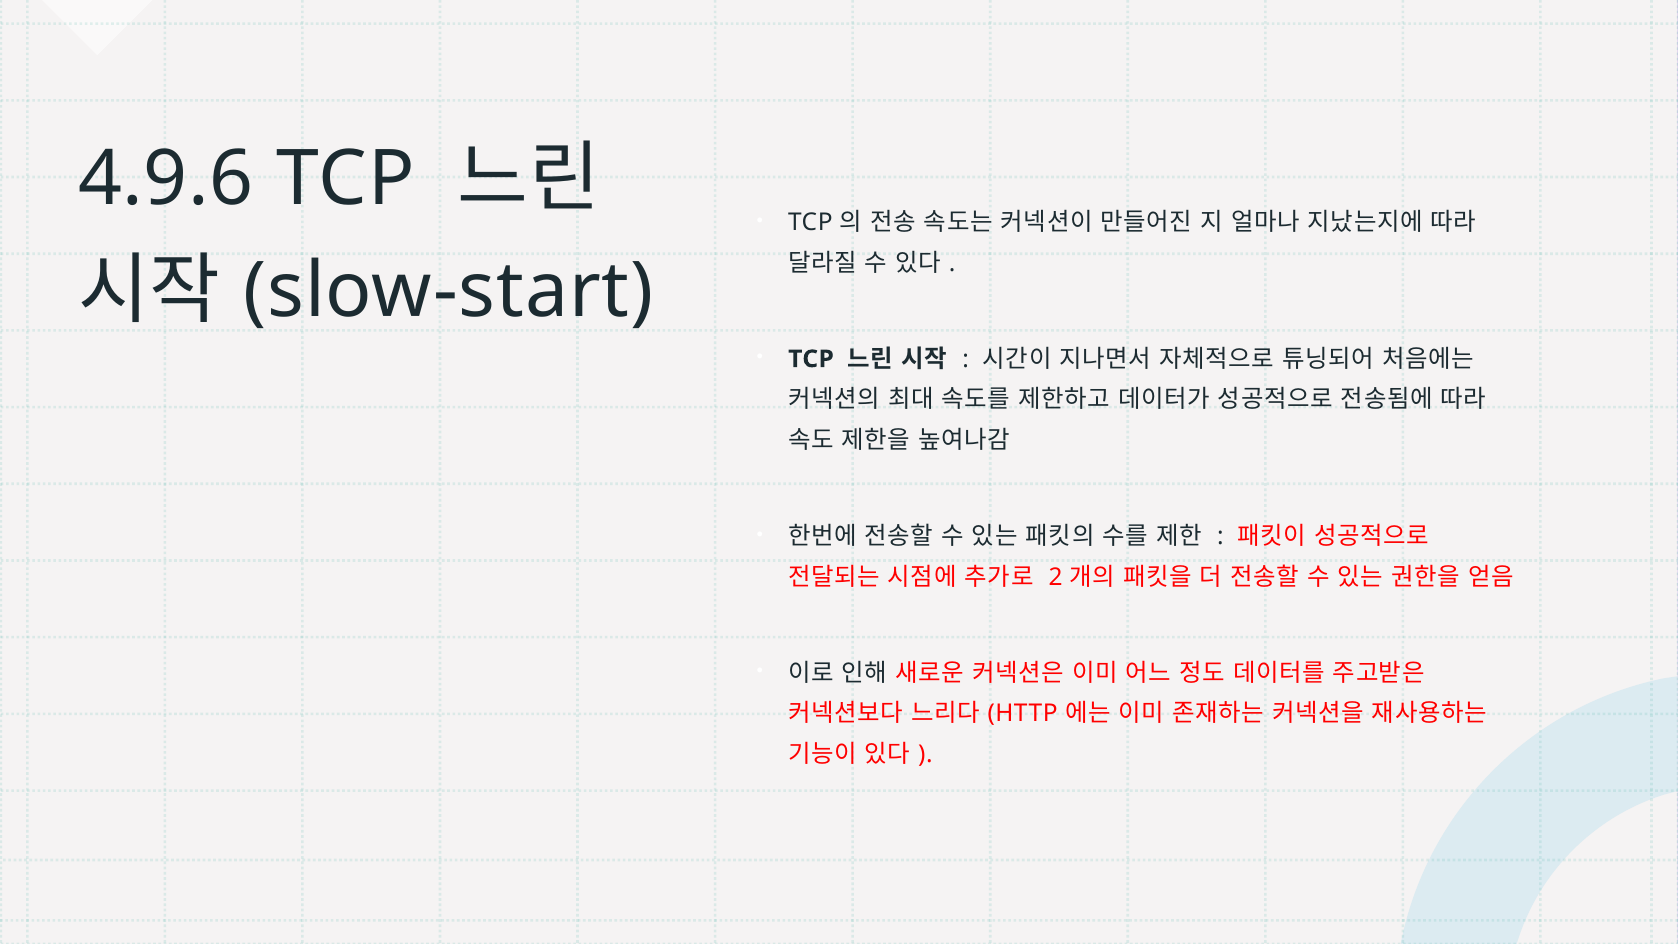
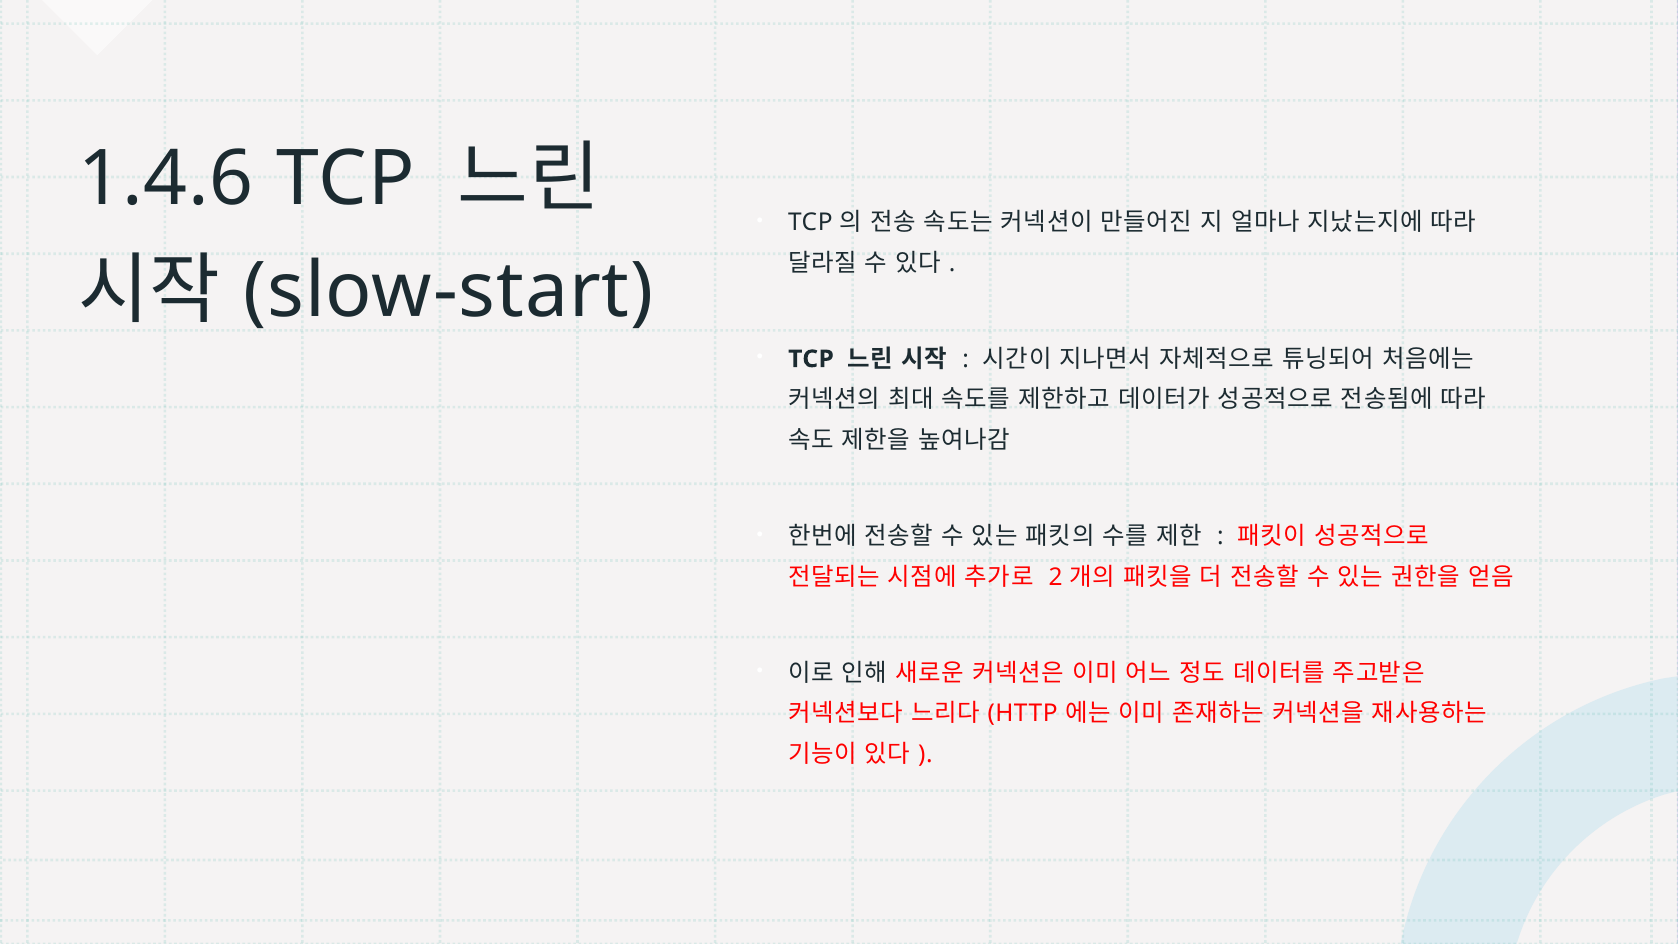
4.9.6: 4.9.6 -> 1.4.6
